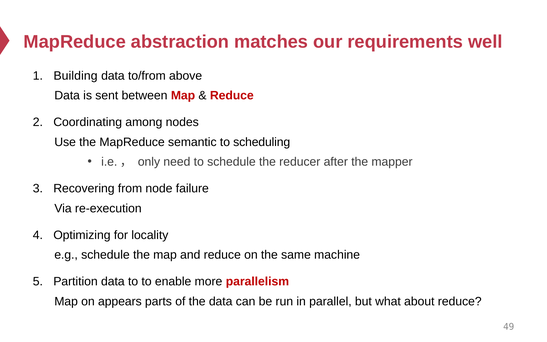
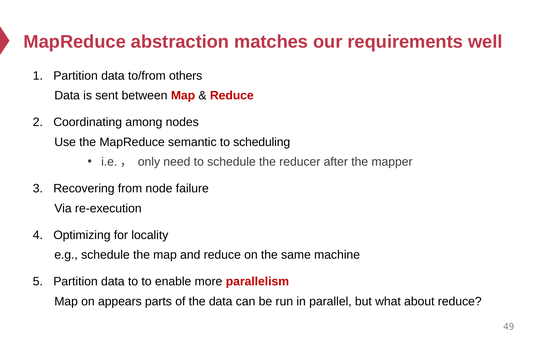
Building at (76, 76): Building -> Partition
above: above -> others
